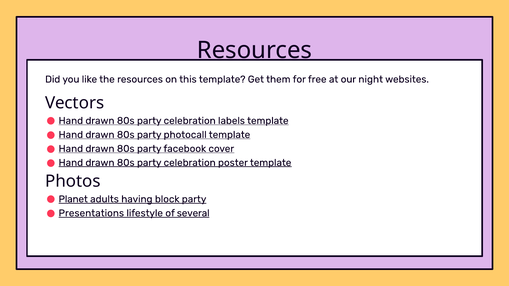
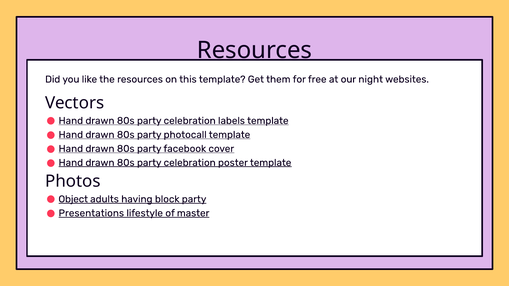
Planet: Planet -> Object
several: several -> master
